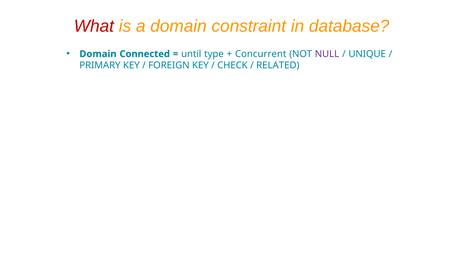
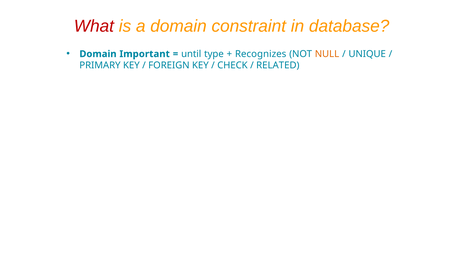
Connected: Connected -> Important
Concurrent: Concurrent -> Recognizes
NULL colour: purple -> orange
